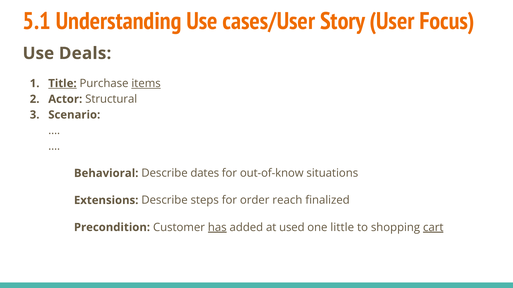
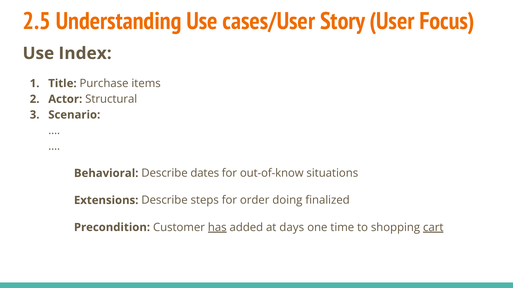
5.1: 5.1 -> 2.5
Deals: Deals -> Index
Title underline: present -> none
items underline: present -> none
reach: reach -> doing
used: used -> days
little: little -> time
